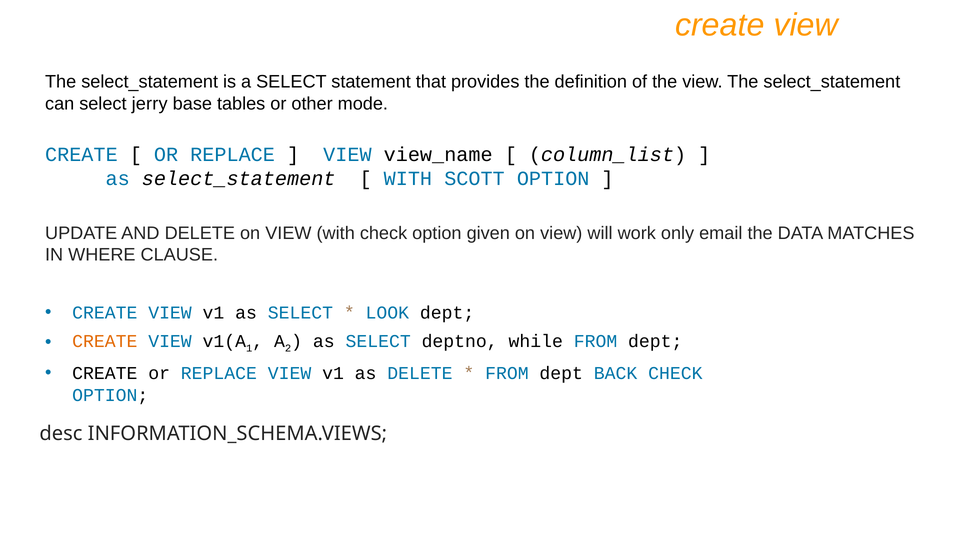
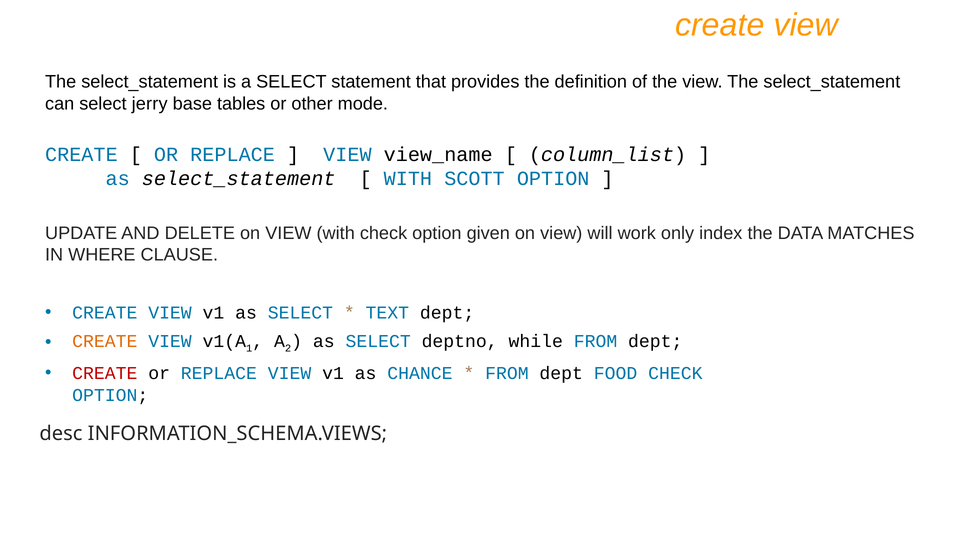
email: email -> index
LOOK: LOOK -> TEXT
CREATE at (105, 374) colour: black -> red
as DELETE: DELETE -> CHANCE
BACK: BACK -> FOOD
